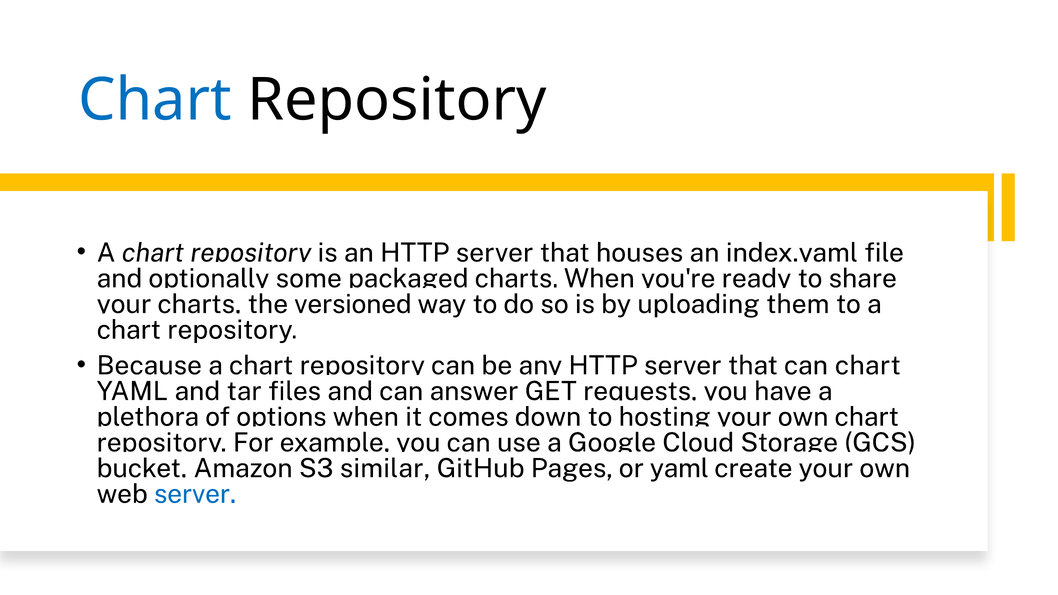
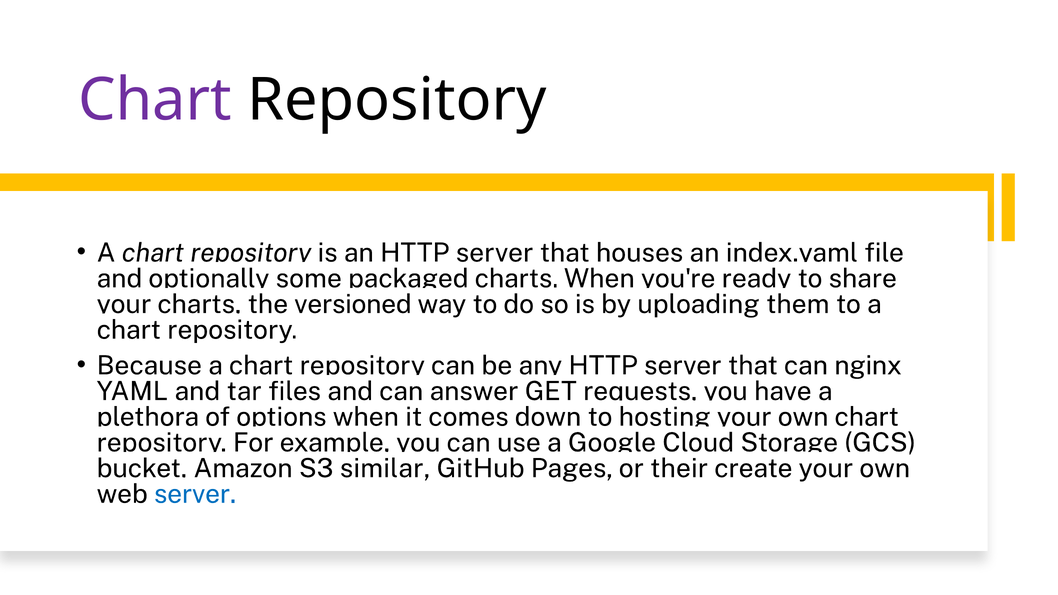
Chart at (155, 100) colour: blue -> purple
chart at (868, 366): chart -> nginx
or yaml: yaml -> their
